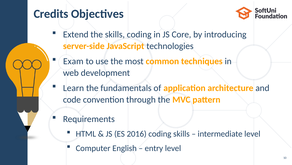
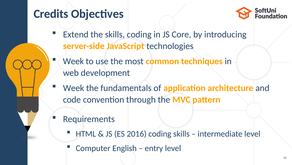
Exam at (73, 61): Exam -> Week
Learn at (73, 88): Learn -> Week
